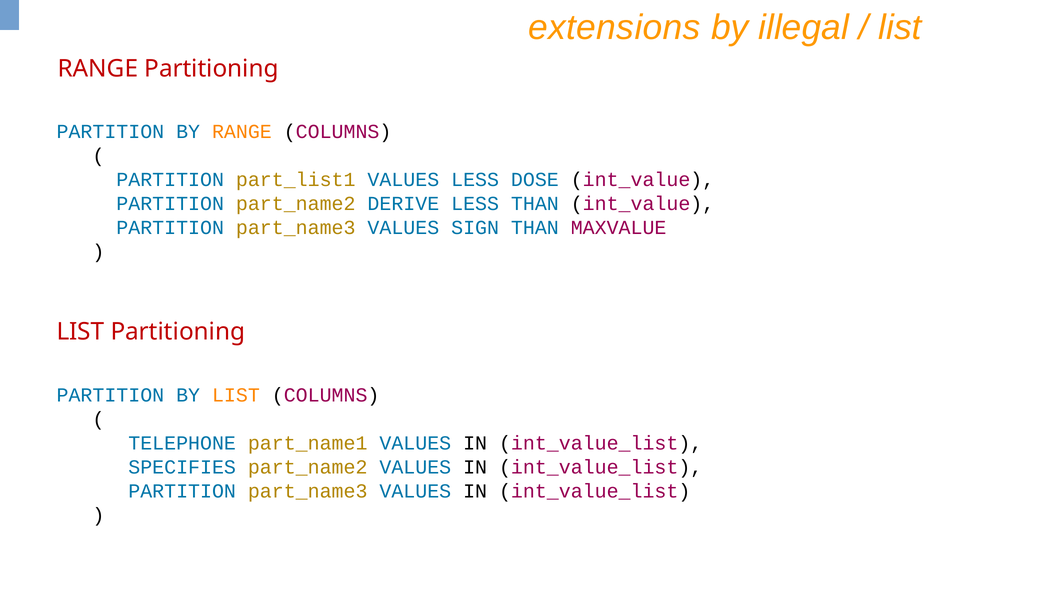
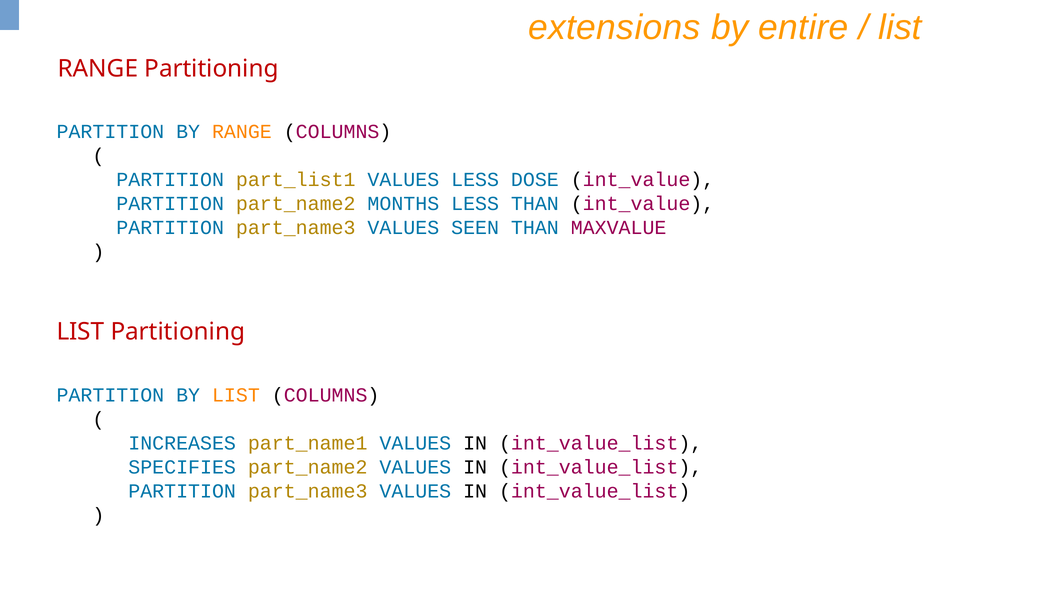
illegal: illegal -> entire
DERIVE: DERIVE -> MONTHS
SIGN: SIGN -> SEEN
TELEPHONE: TELEPHONE -> INCREASES
